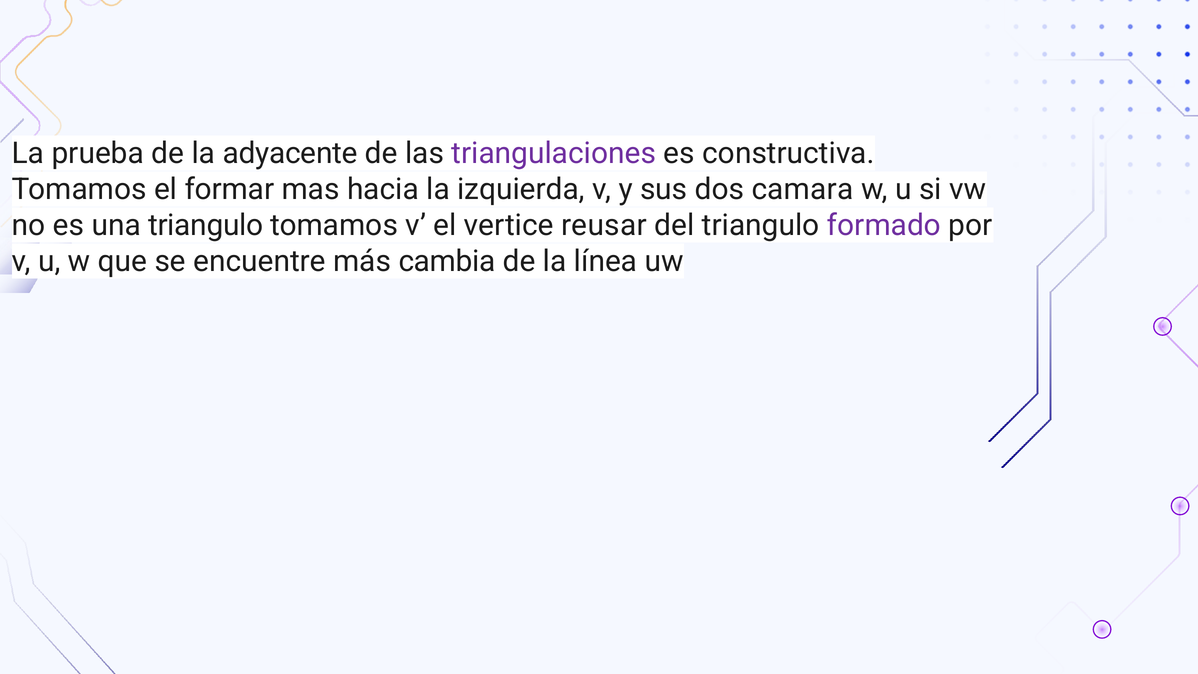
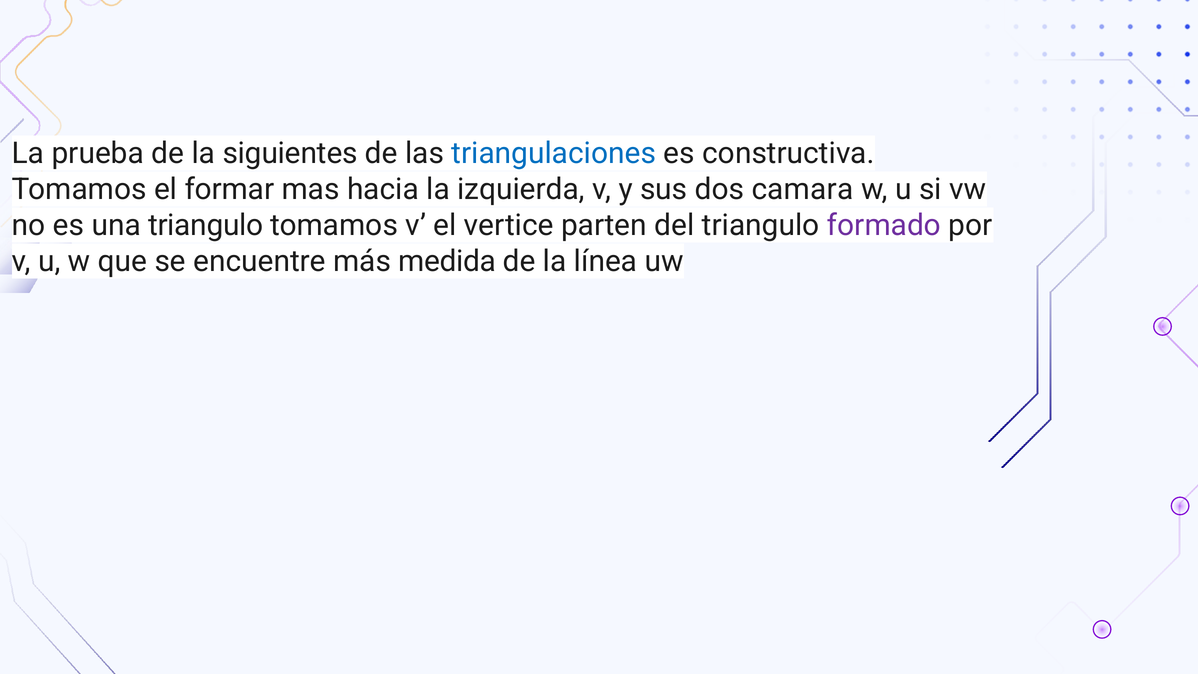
adyacente: adyacente -> siguientes
triangulaciones colour: purple -> blue
reusar: reusar -> parten
cambia: cambia -> medida
